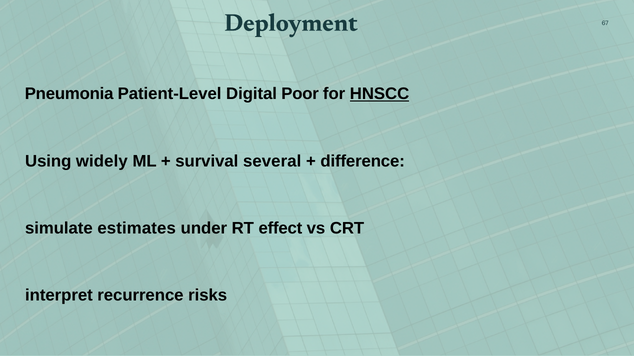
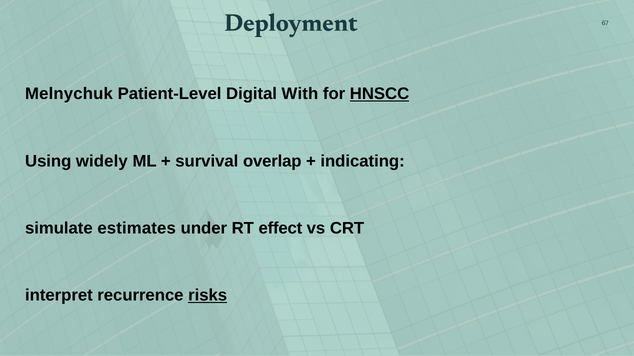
Pneumonia: Pneumonia -> Melnychuk
Poor: Poor -> With
several: several -> overlap
difference: difference -> indicating
risks underline: none -> present
